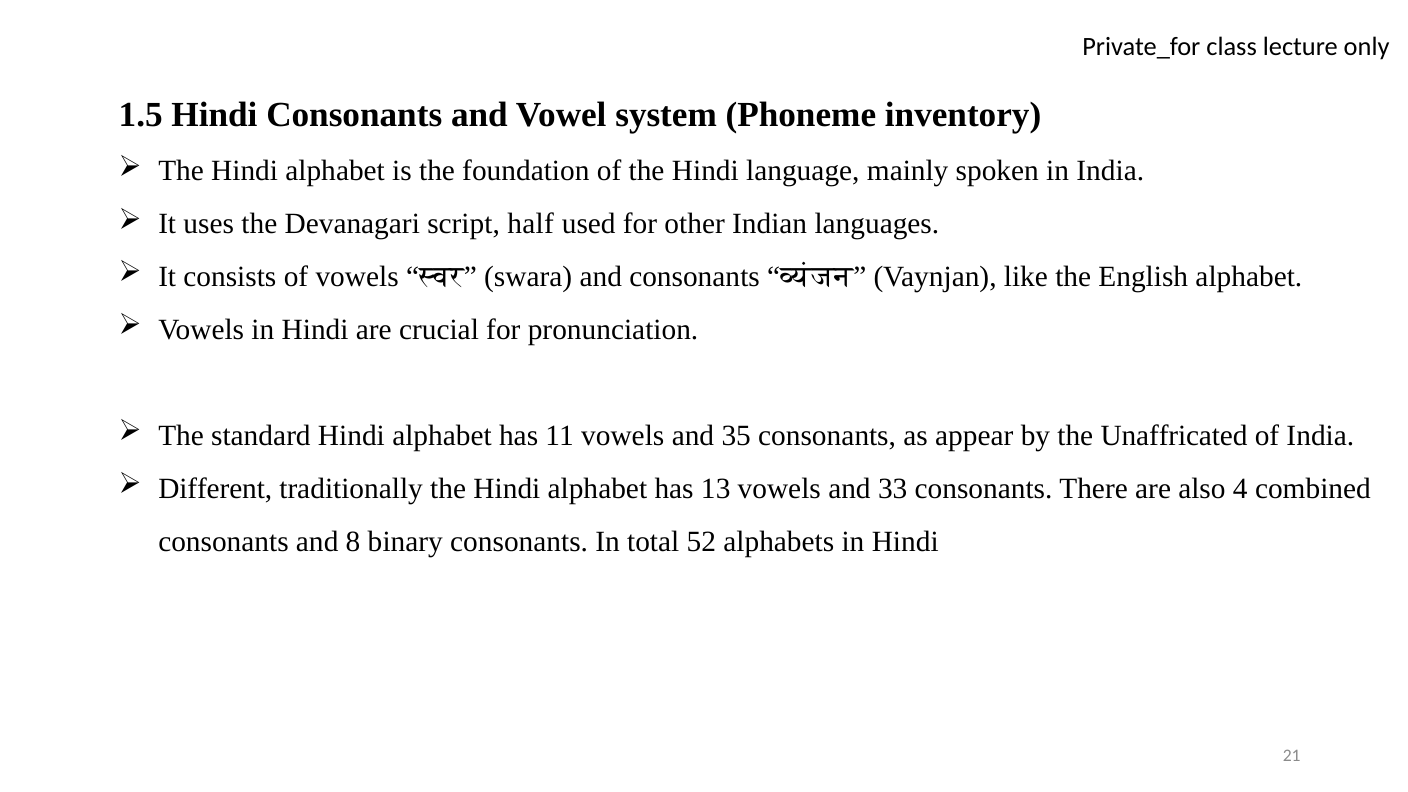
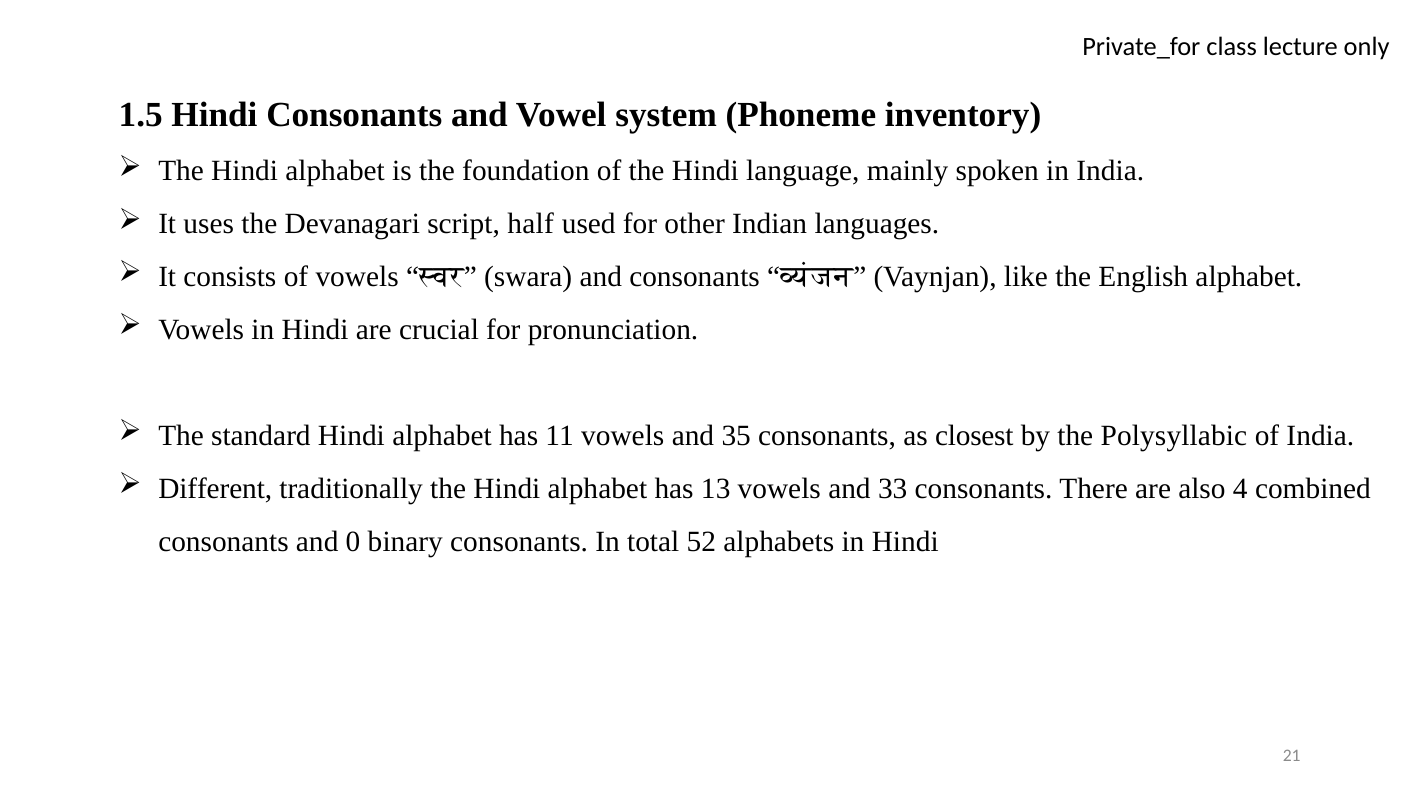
appear: appear -> closest
Unaffricated: Unaffricated -> Polysyllabic
8: 8 -> 0
